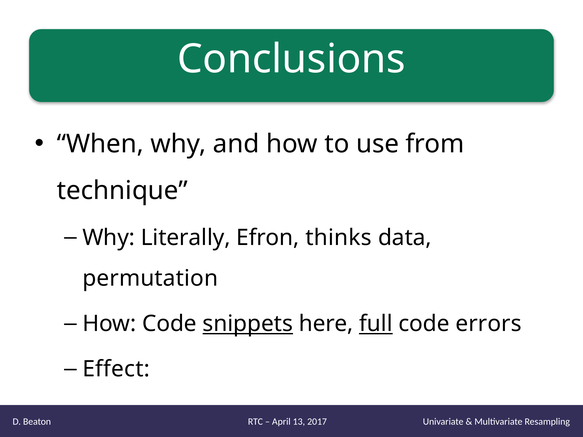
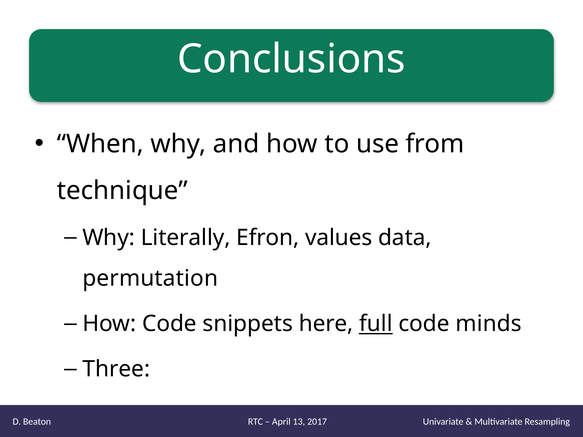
thinks: thinks -> values
snippets underline: present -> none
errors: errors -> minds
Effect: Effect -> Three
